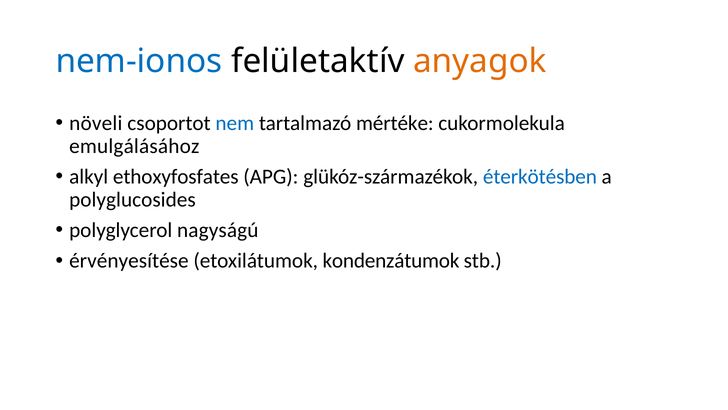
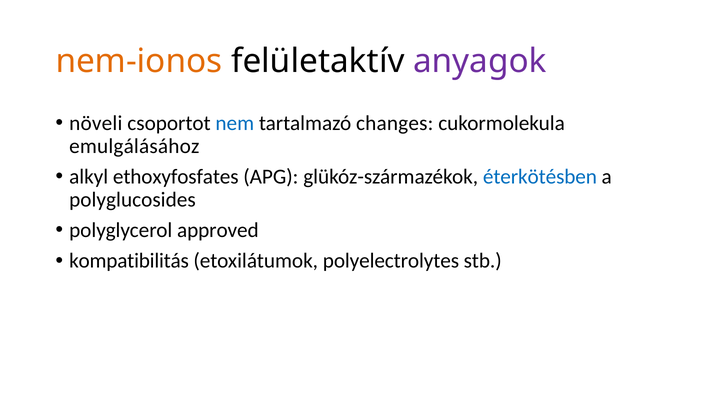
nem-ionos colour: blue -> orange
anyagok colour: orange -> purple
mértéke: mértéke -> changes
nagyságú: nagyságú -> approved
érvényesítése: érvényesítése -> kompatibilitás
kondenzátumok: kondenzátumok -> polyelectrolytes
